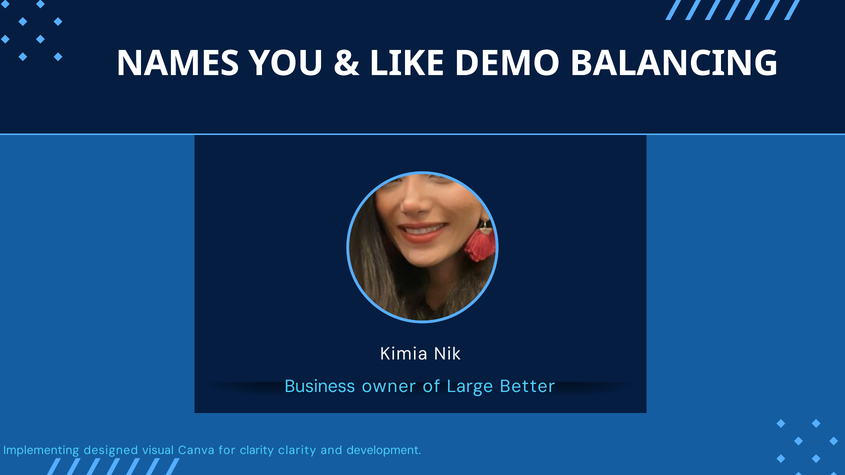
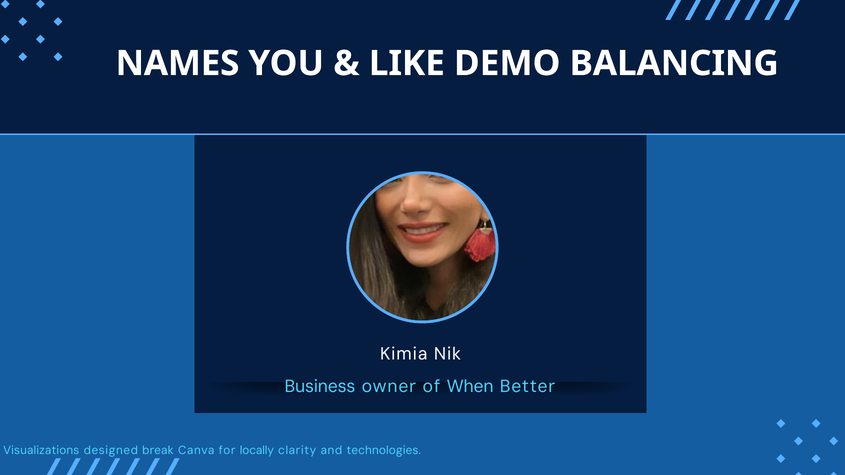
Large: Large -> When
Implementing: Implementing -> Visualizations
visual: visual -> break
for clarity: clarity -> locally
development: development -> technologies
